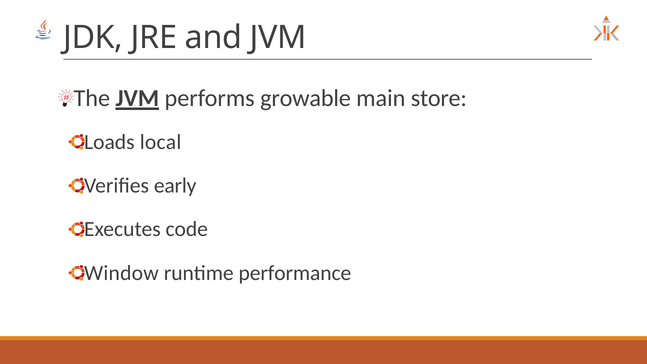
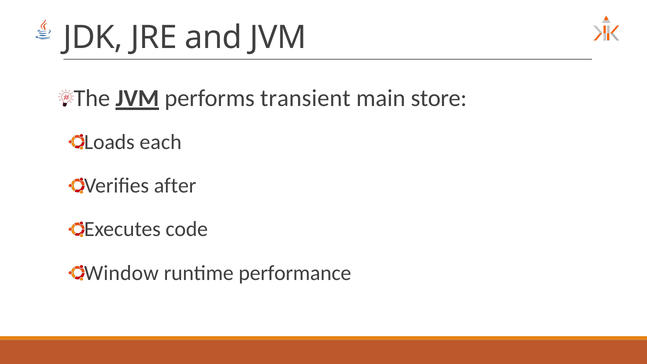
growable: growable -> transient
local: local -> each
early: early -> after
